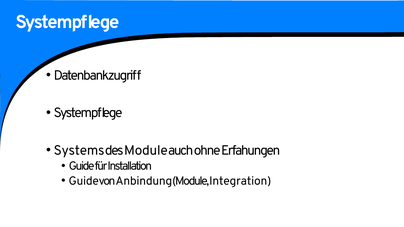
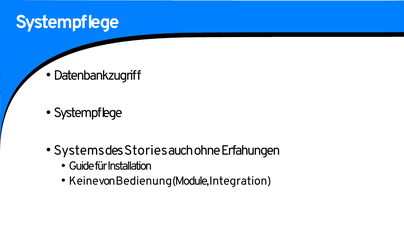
des Module: Module -> Stories
Guide at (84, 181): Guide -> Keine
Anbindung: Anbindung -> Bedienung
